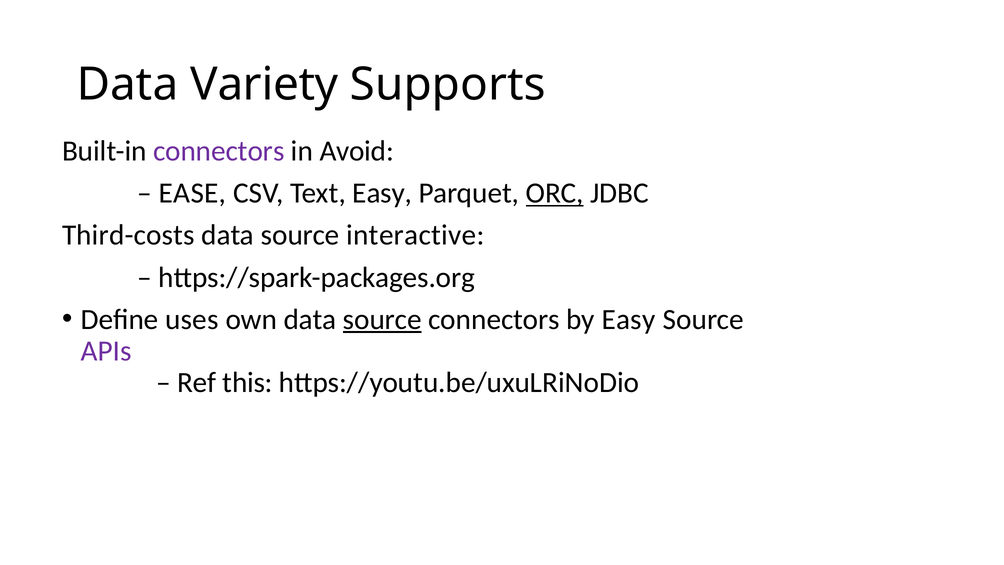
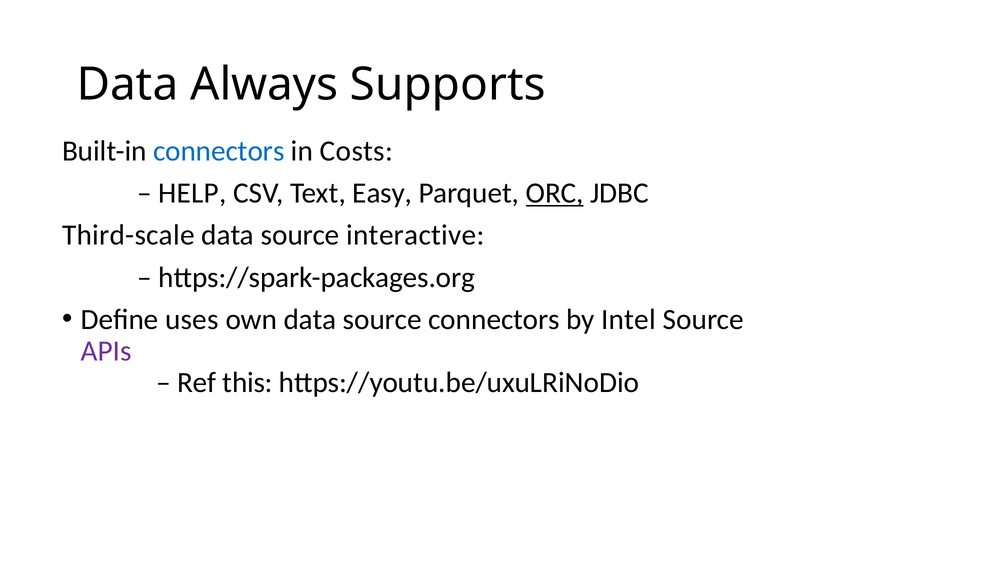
Variety: Variety -> Always
connectors at (219, 151) colour: purple -> blue
Avoid: Avoid -> Costs
EASE: EASE -> HELP
Third-costs: Third-costs -> Third-scale
source at (382, 319) underline: present -> none
by Easy: Easy -> Intel
